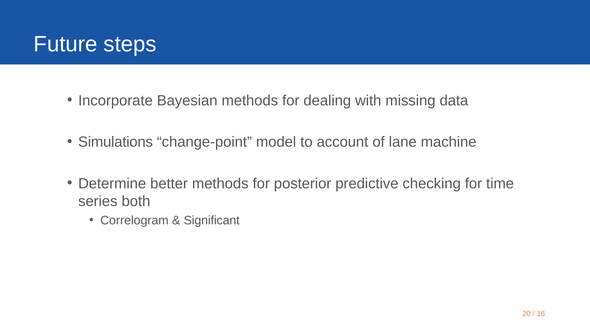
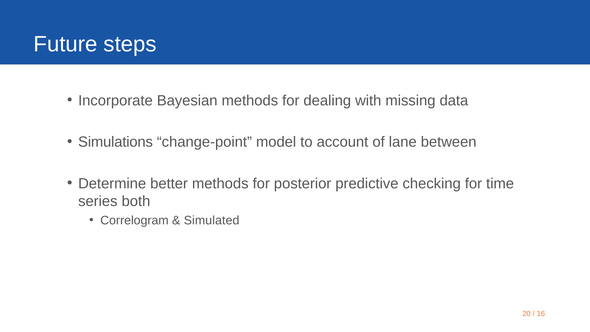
machine: machine -> between
Significant: Significant -> Simulated
